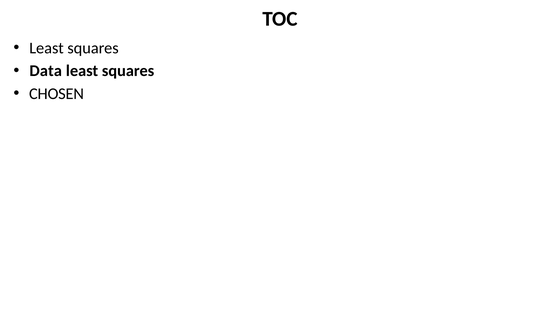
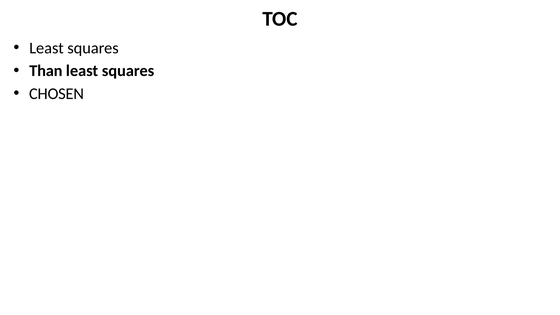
Data: Data -> Than
